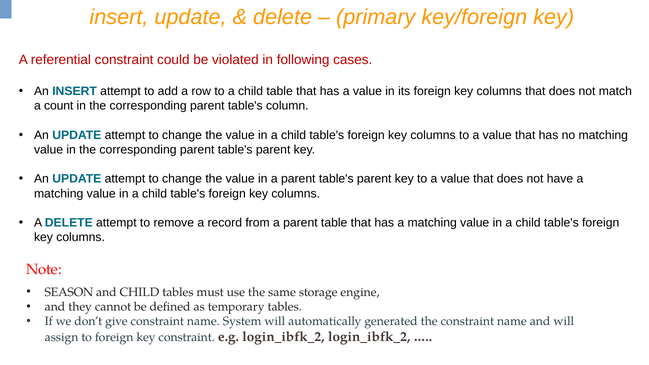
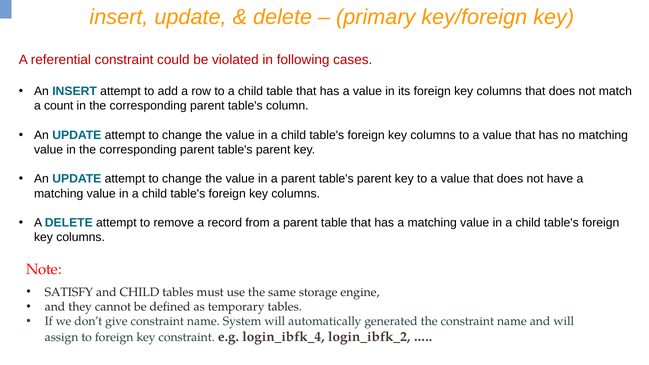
SEASON: SEASON -> SATISFY
e.g login_ibfk_2: login_ibfk_2 -> login_ibfk_4
